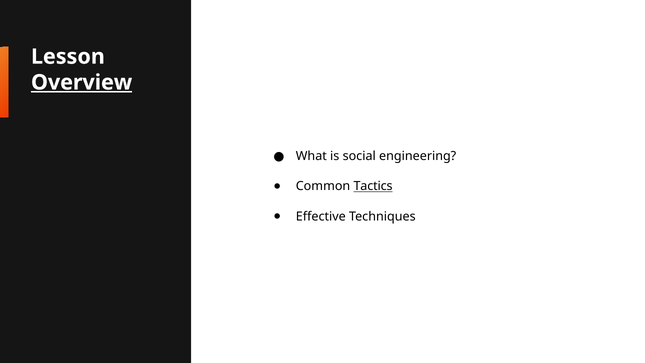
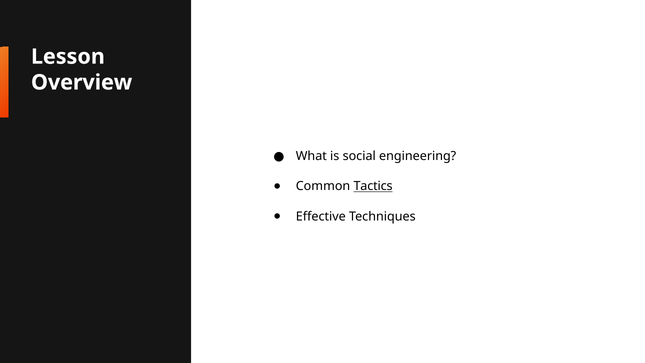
Overview underline: present -> none
